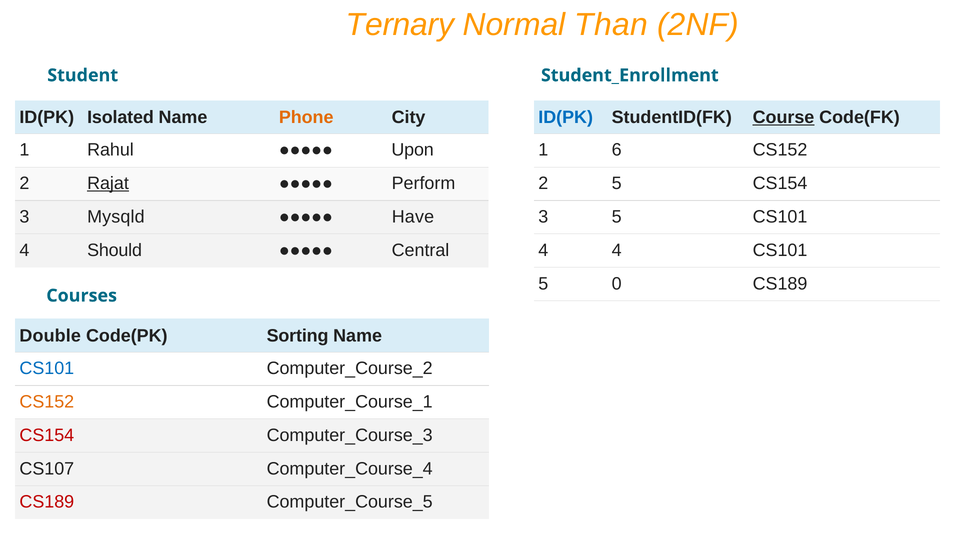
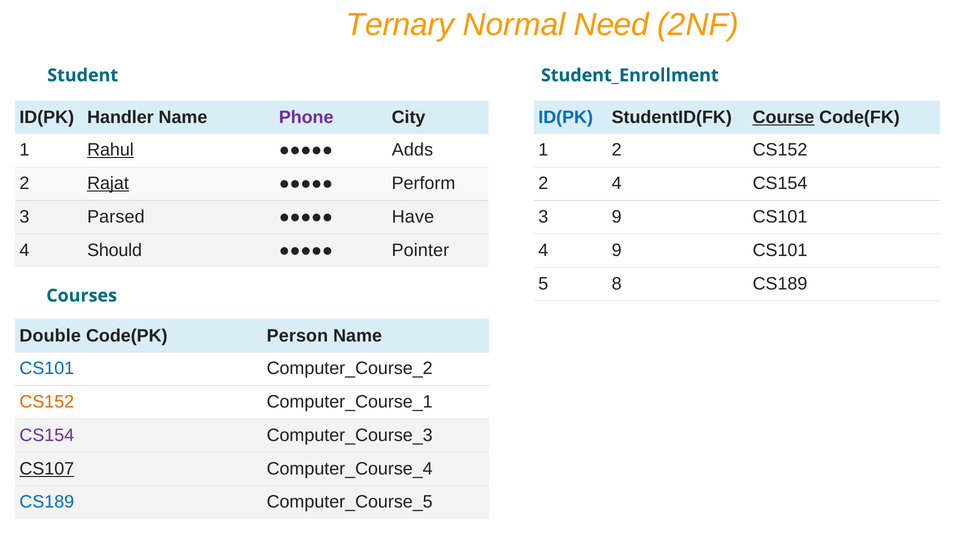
Than: Than -> Need
Isolated: Isolated -> Handler
Phone colour: orange -> purple
Rahul underline: none -> present
Upon: Upon -> Adds
1 6: 6 -> 2
2 5: 5 -> 4
Mysqld: Mysqld -> Parsed
3 5: 5 -> 9
Central: Central -> Pointer
4 4: 4 -> 9
0: 0 -> 8
Sorting: Sorting -> Person
CS154 at (47, 435) colour: red -> purple
CS107 underline: none -> present
CS189 at (47, 502) colour: red -> blue
